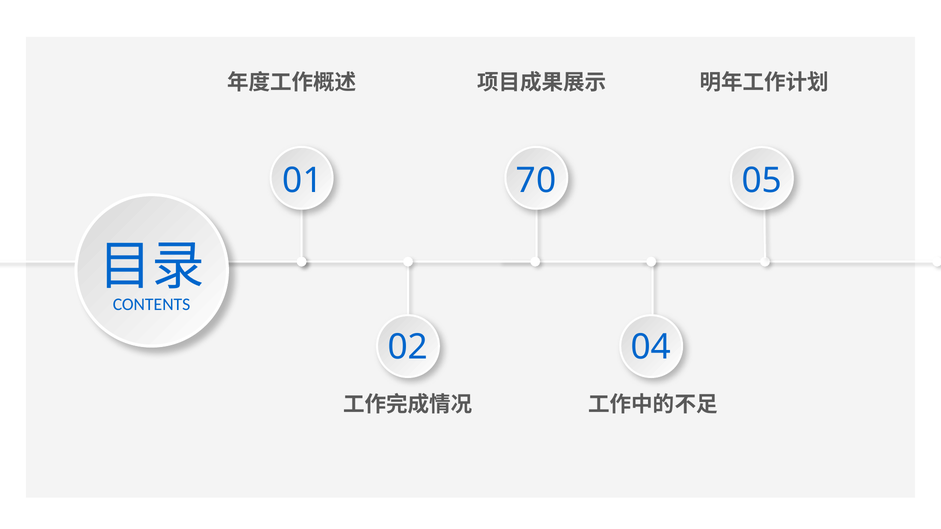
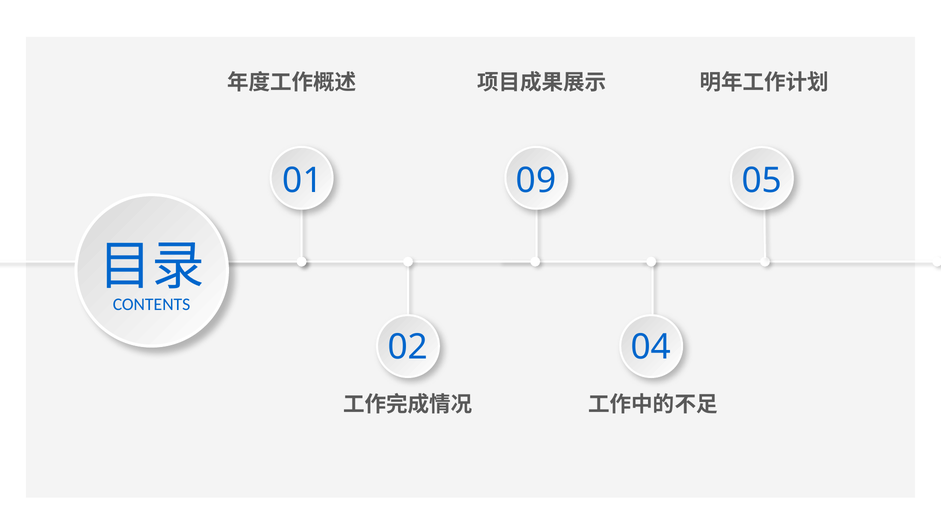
70: 70 -> 09
